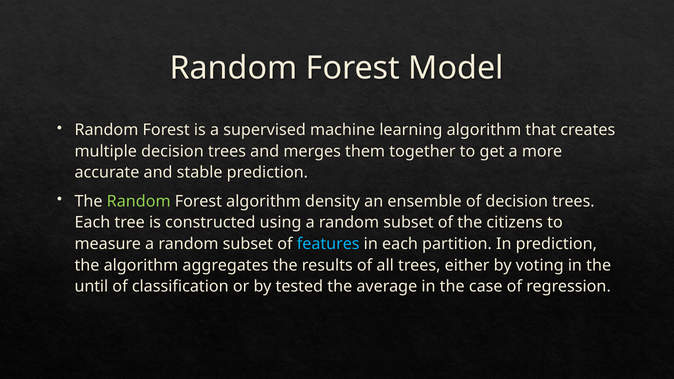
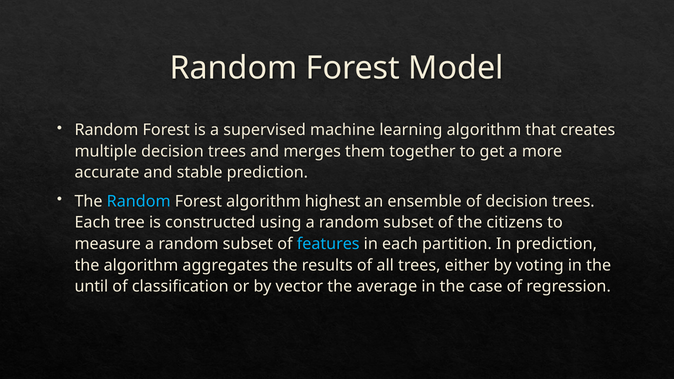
Random at (139, 201) colour: light green -> light blue
density: density -> highest
tested: tested -> vector
